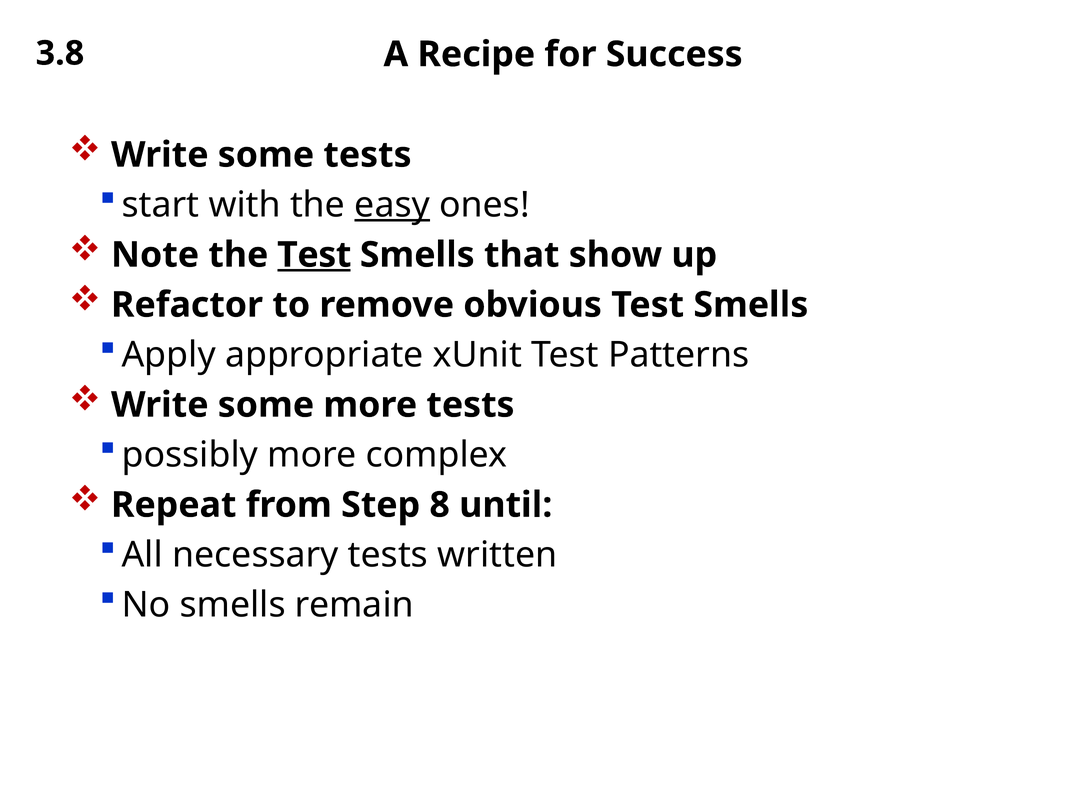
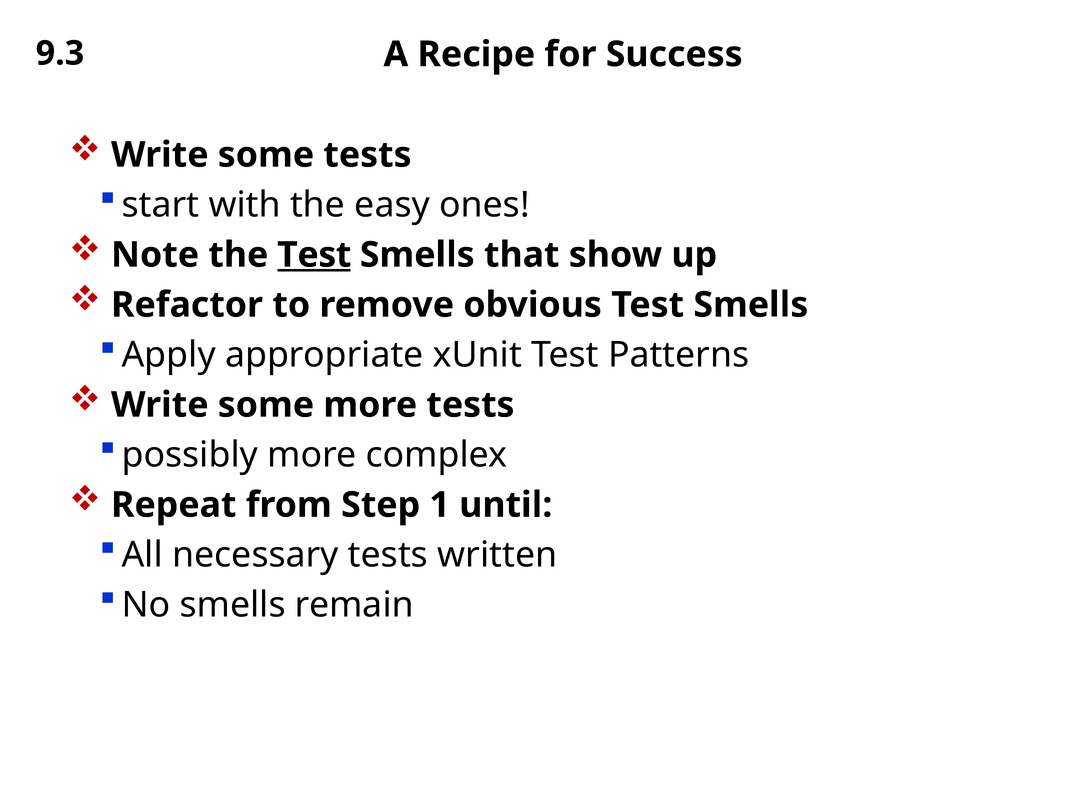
3.8: 3.8 -> 9.3
easy underline: present -> none
8: 8 -> 1
